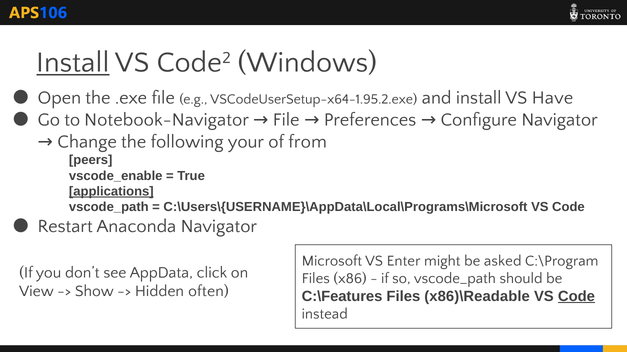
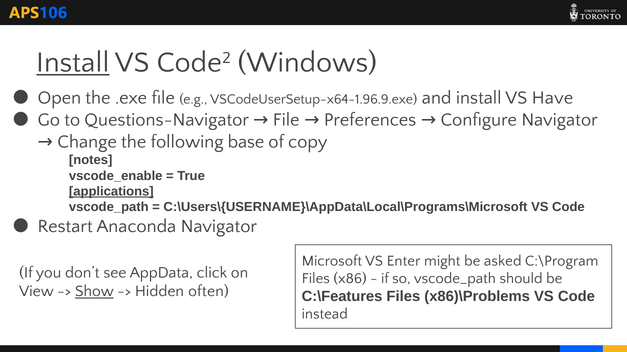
VSCodeUserSetup-x64-1.95.2.exe: VSCodeUserSetup-x64-1.95.2.exe -> VSCodeUserSetup-x64-1.96.9.exe
Notebook-Navigator: Notebook-Navigator -> Questions-Navigator
your: your -> base
from: from -> copy
peers: peers -> notes
Show underline: none -> present
x86)\Readable: x86)\Readable -> x86)\Problems
Code at (576, 297) underline: present -> none
